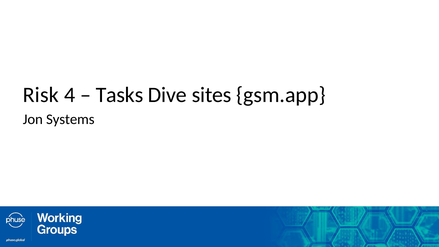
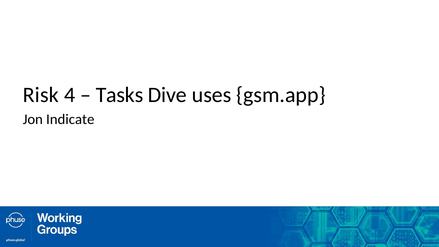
sites: sites -> uses
Systems: Systems -> Indicate
